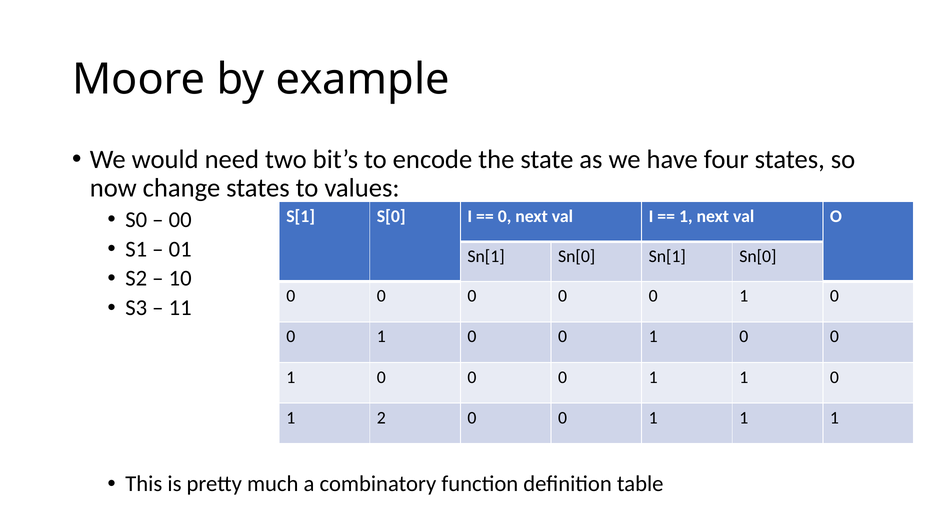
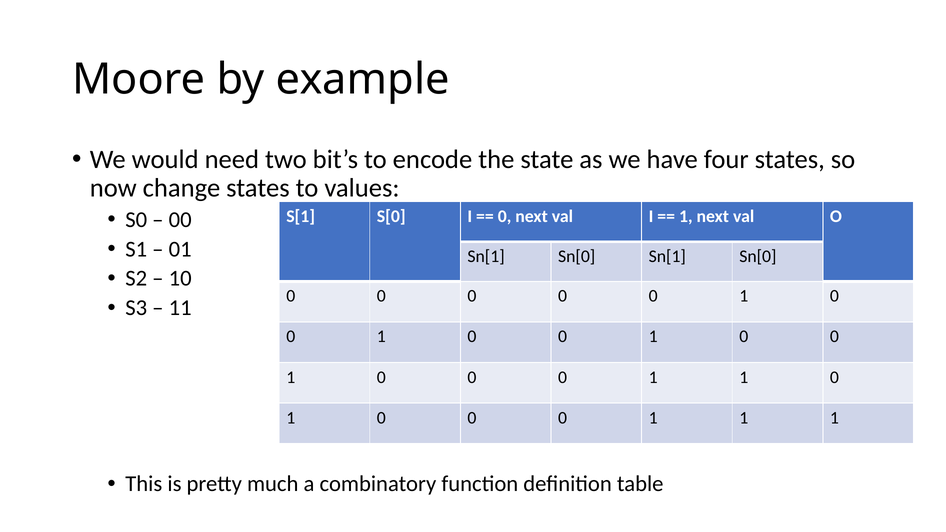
2 at (381, 418): 2 -> 0
